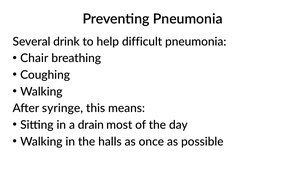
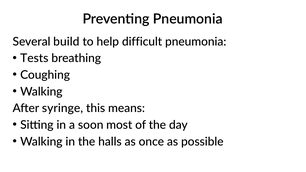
drink: drink -> build
Chair: Chair -> Tests
drain: drain -> soon
